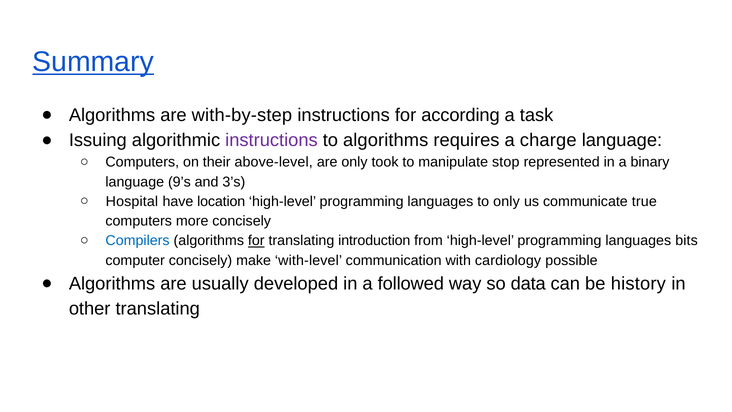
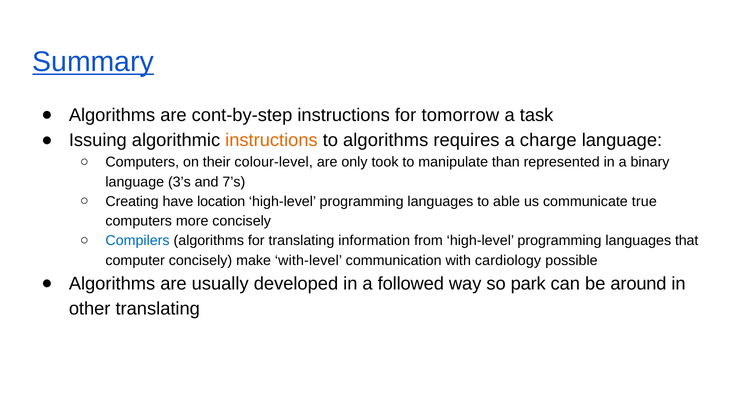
with-by-step: with-by-step -> cont-by-step
according: according -> tomorrow
instructions at (271, 140) colour: purple -> orange
above-level: above-level -> colour-level
stop: stop -> than
9’s: 9’s -> 3’s
3’s: 3’s -> 7’s
Hospital: Hospital -> Creating
to only: only -> able
for at (256, 241) underline: present -> none
introduction: introduction -> information
bits: bits -> that
data: data -> park
history: history -> around
